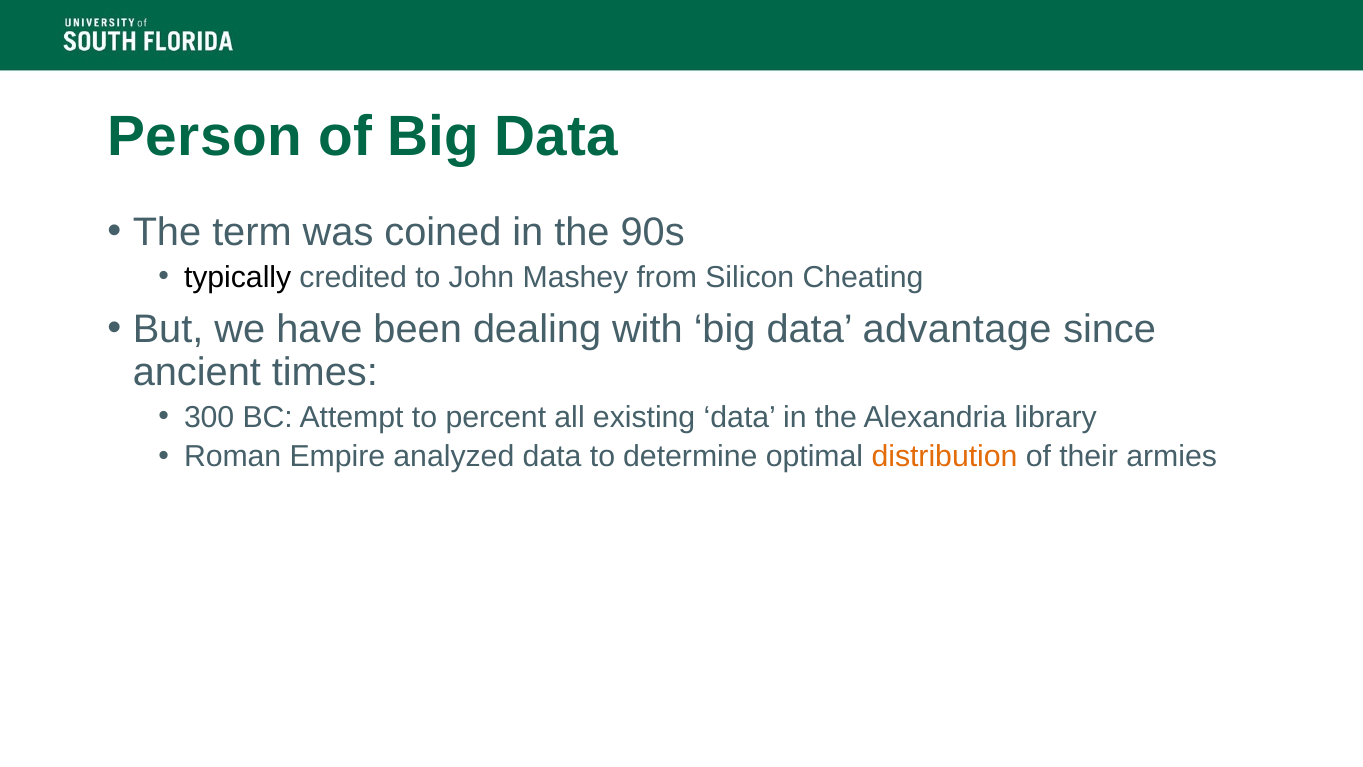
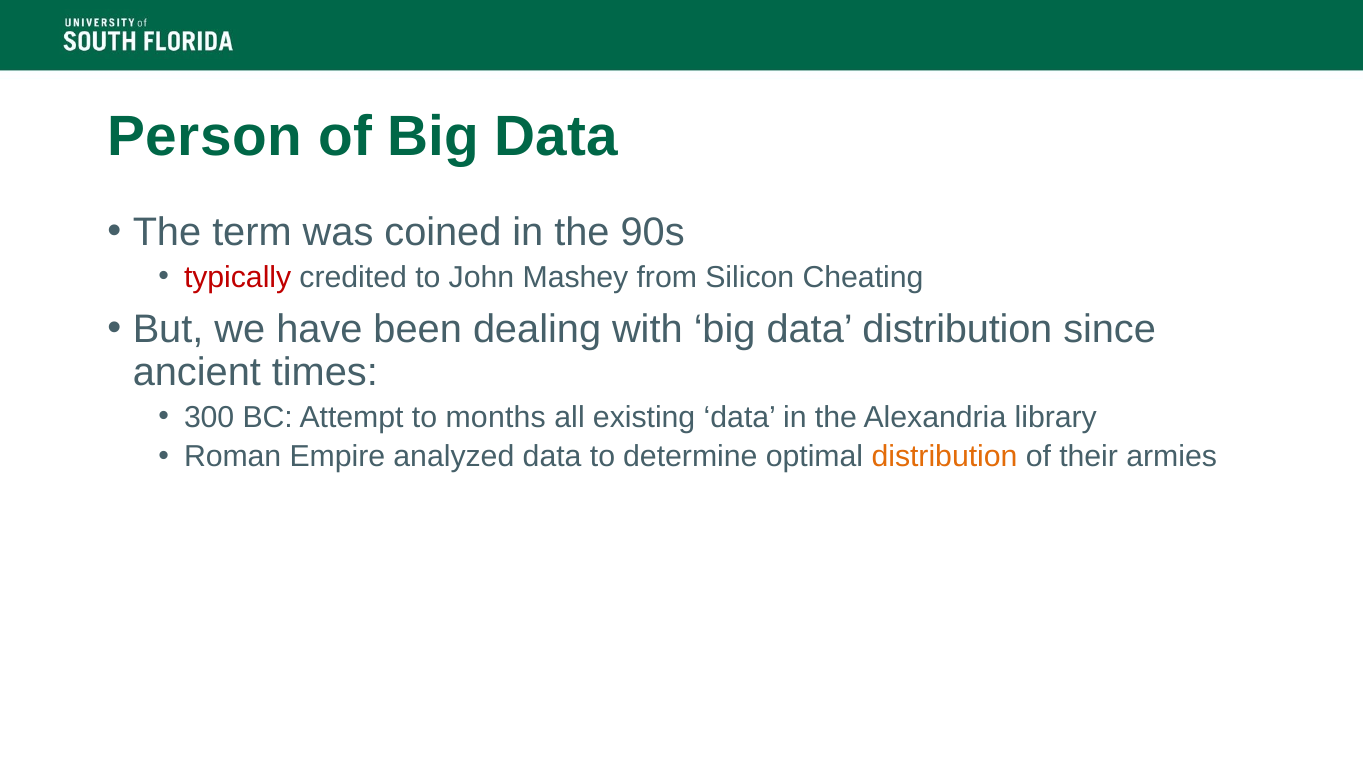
typically colour: black -> red
data advantage: advantage -> distribution
percent: percent -> months
